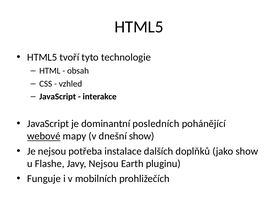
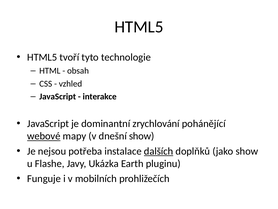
posledních: posledních -> zrychlování
dalších underline: none -> present
Javy Nejsou: Nejsou -> Ukázka
